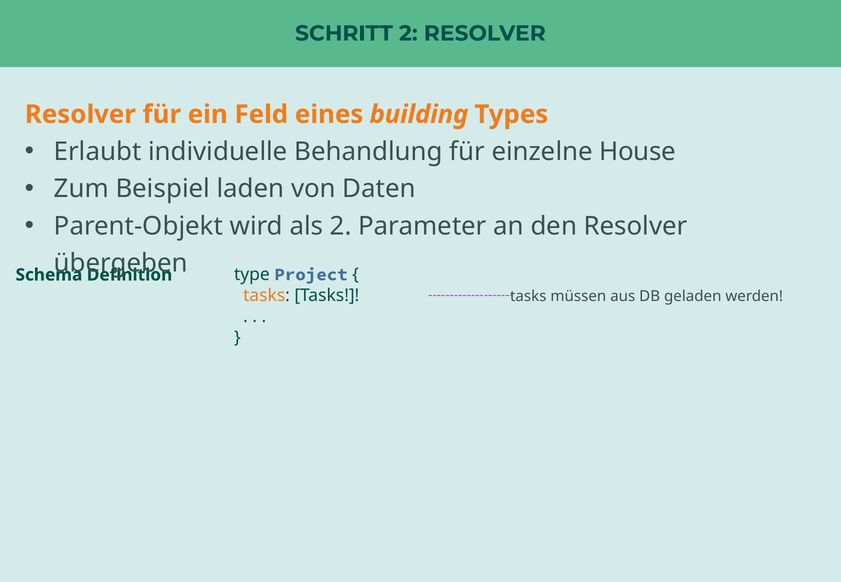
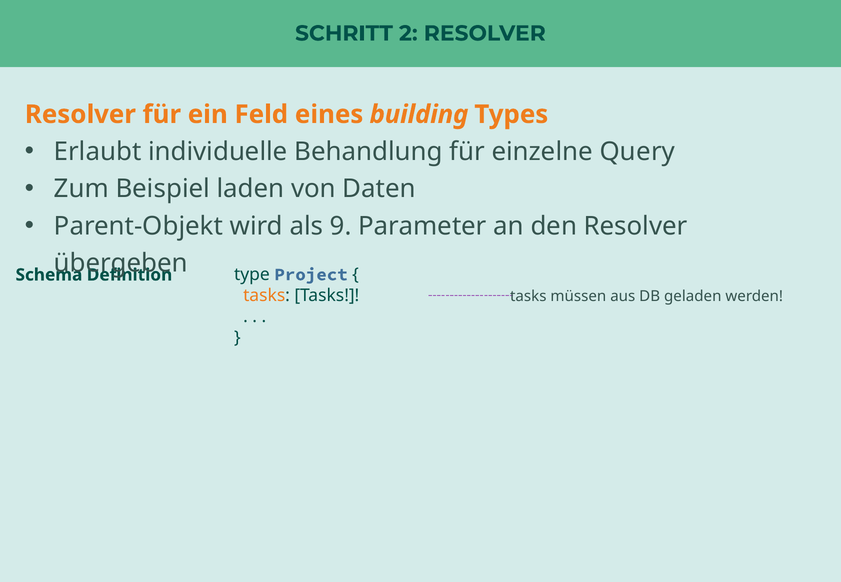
House: House -> Query
als 2: 2 -> 9
